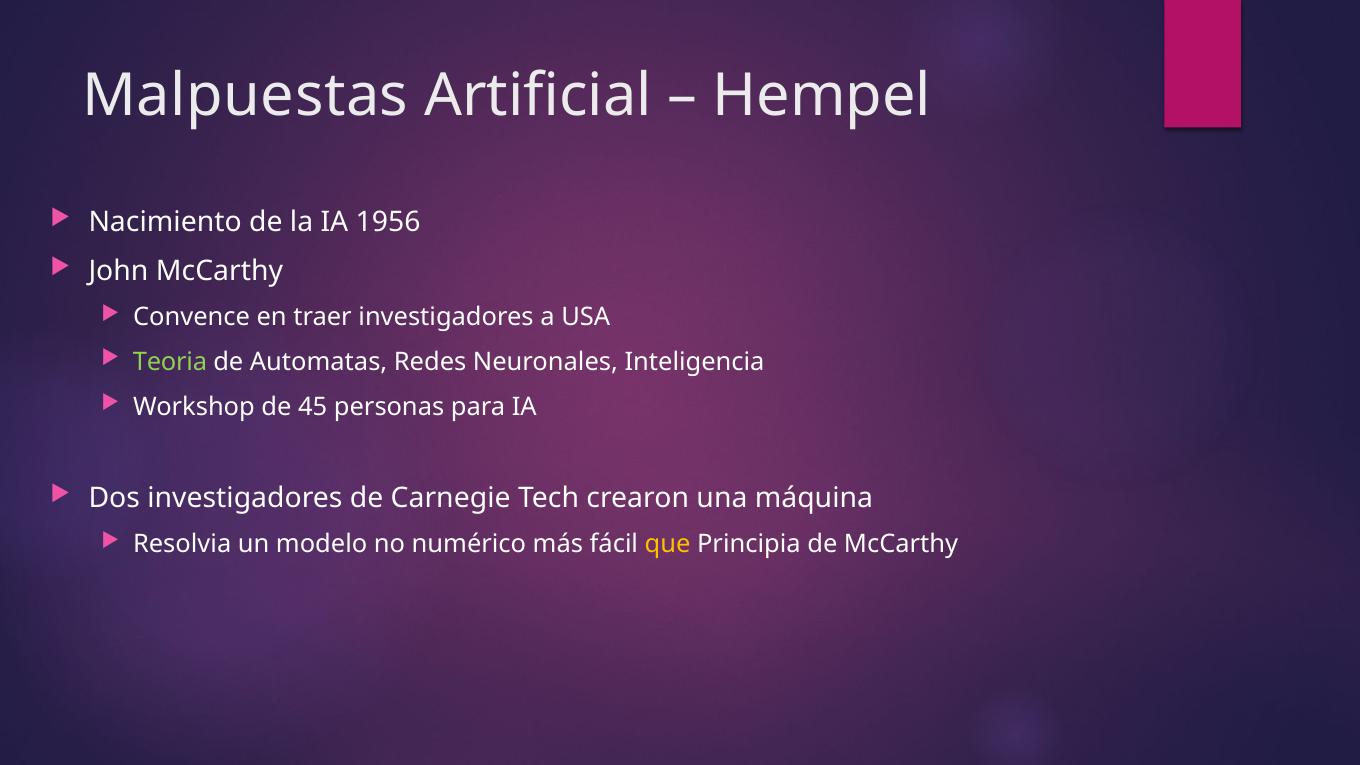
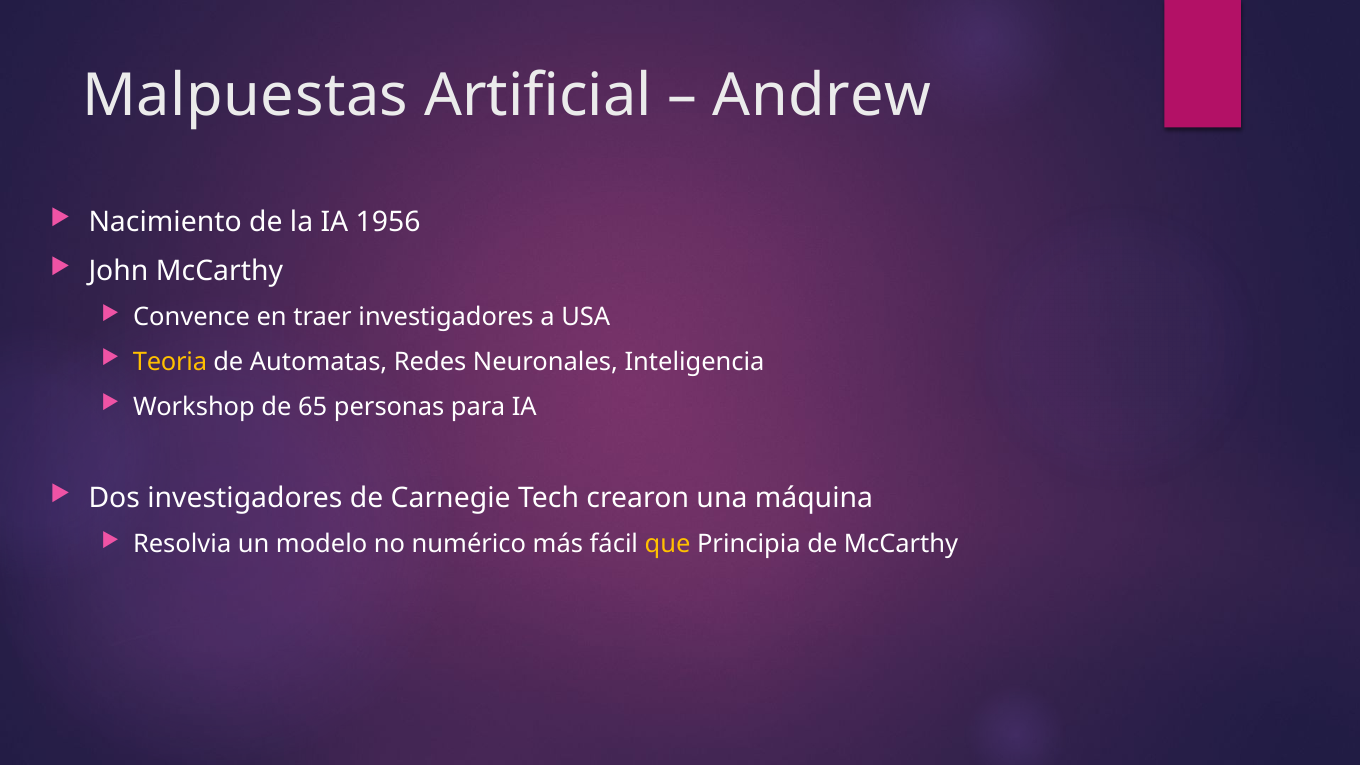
Hempel: Hempel -> Andrew
Teoria colour: light green -> yellow
45: 45 -> 65
